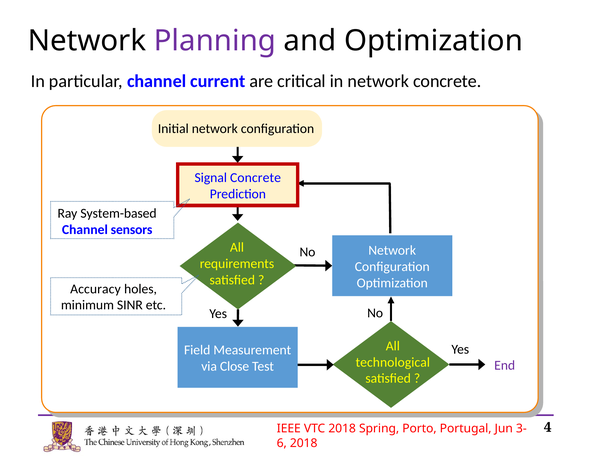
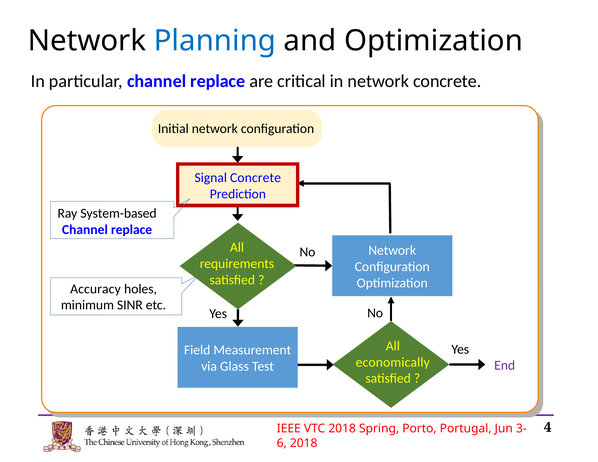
Planning colour: purple -> blue
particular channel current: current -> replace
sensors at (132, 230): sensors -> replace
technological: technological -> economically
Close: Close -> Glass
